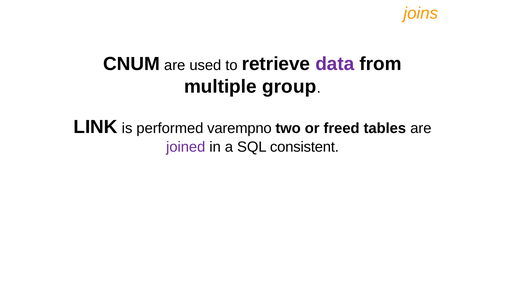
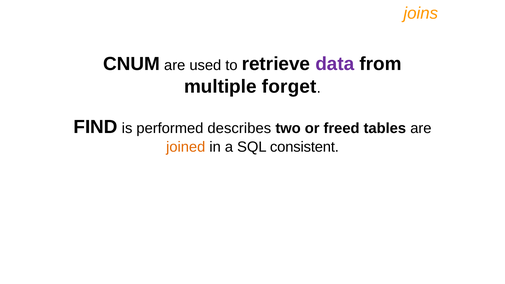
group: group -> forget
LINK: LINK -> FIND
varempno: varempno -> describes
joined colour: purple -> orange
